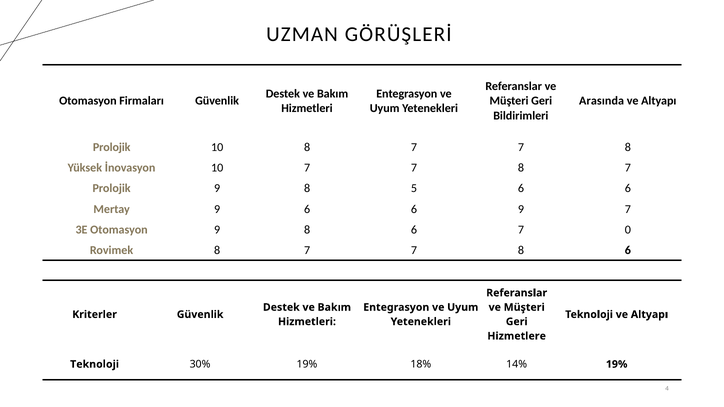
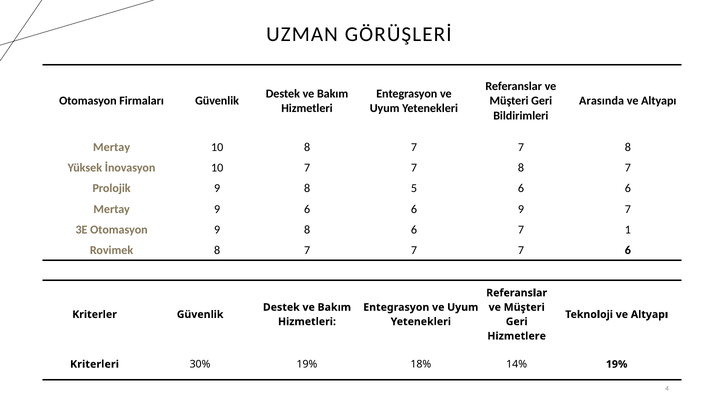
Prolojik at (112, 147): Prolojik -> Mertay
0: 0 -> 1
8 at (521, 250): 8 -> 7
Teknoloji at (95, 364): Teknoloji -> Kriterleri
